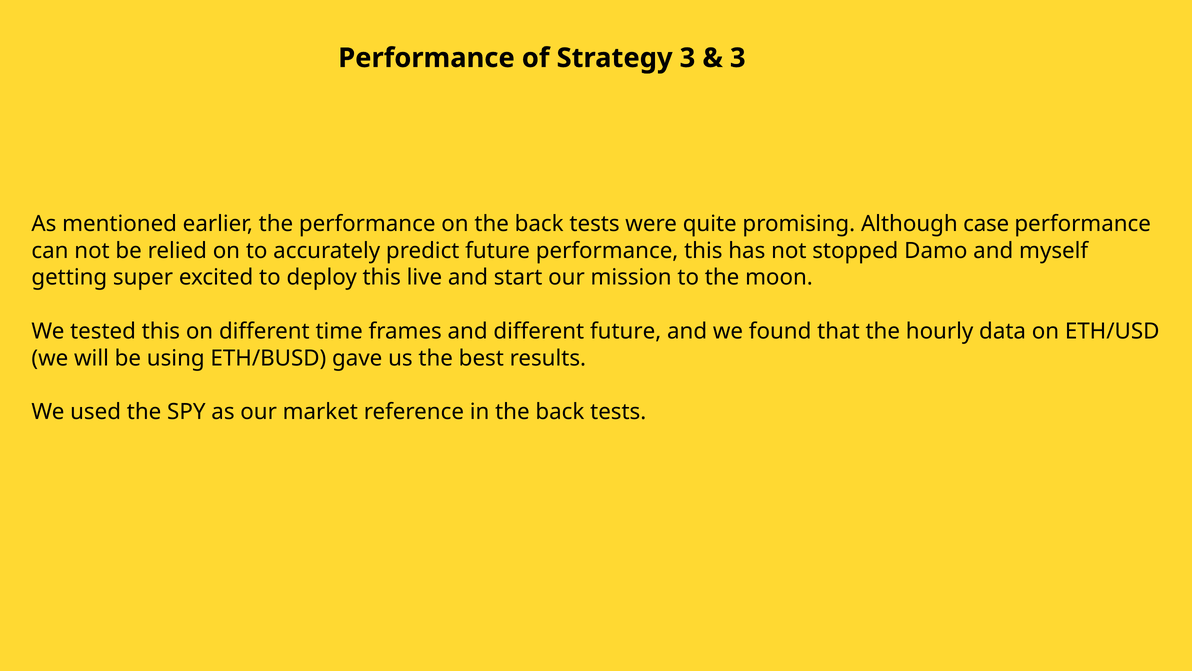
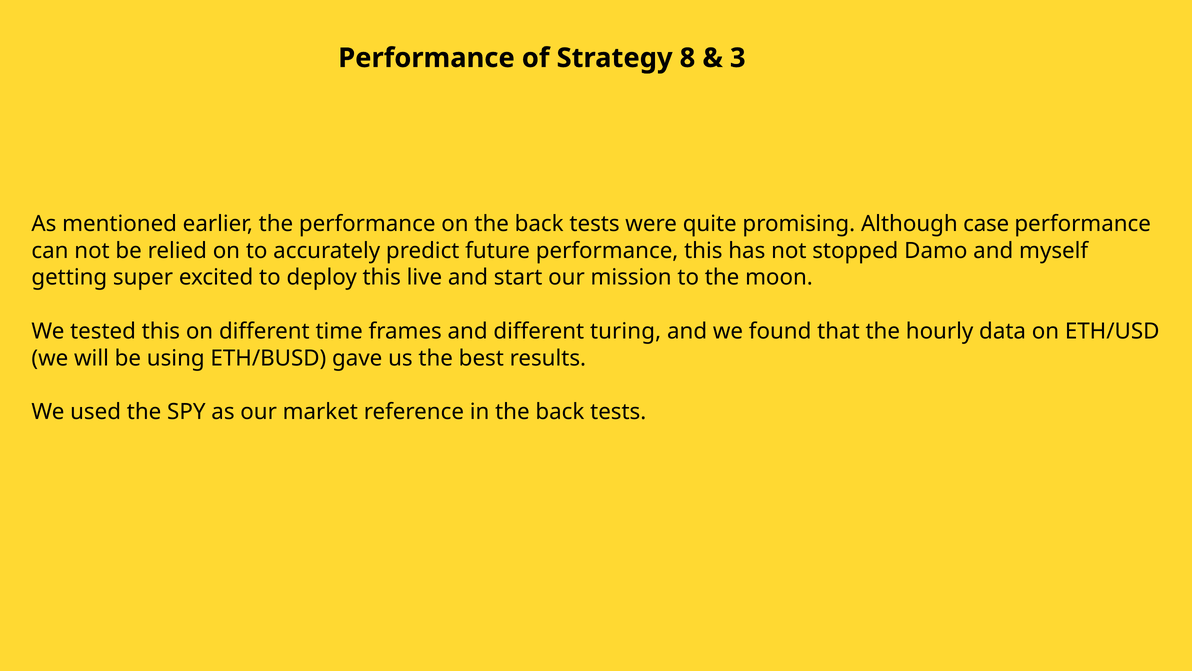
Strategy 3: 3 -> 8
different future: future -> turing
